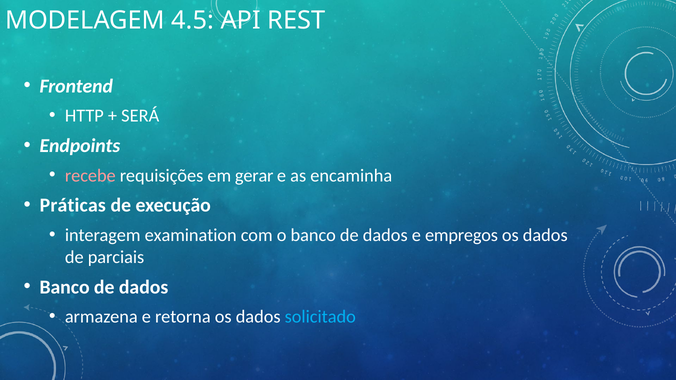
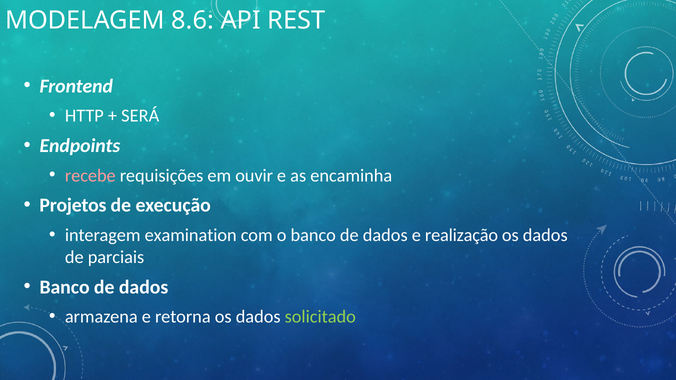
4.5: 4.5 -> 8.6
gerar: gerar -> ouvir
Práticas: Práticas -> Projetos
empregos: empregos -> realização
solicitado colour: light blue -> light green
